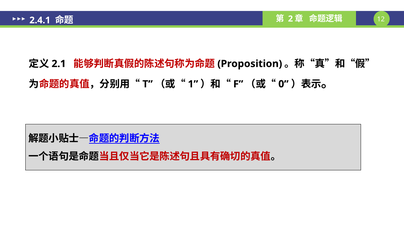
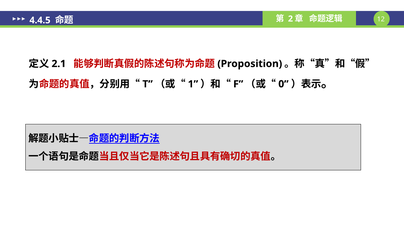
2.4.1: 2.4.1 -> 4.4.5
